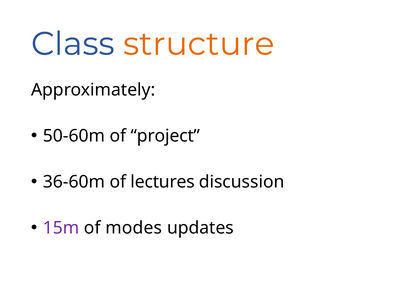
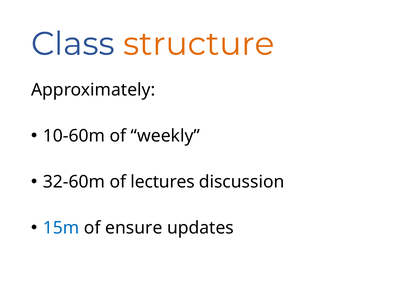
50-60m: 50-60m -> 10-60m
project: project -> weekly
36-60m: 36-60m -> 32-60m
15m colour: purple -> blue
modes: modes -> ensure
